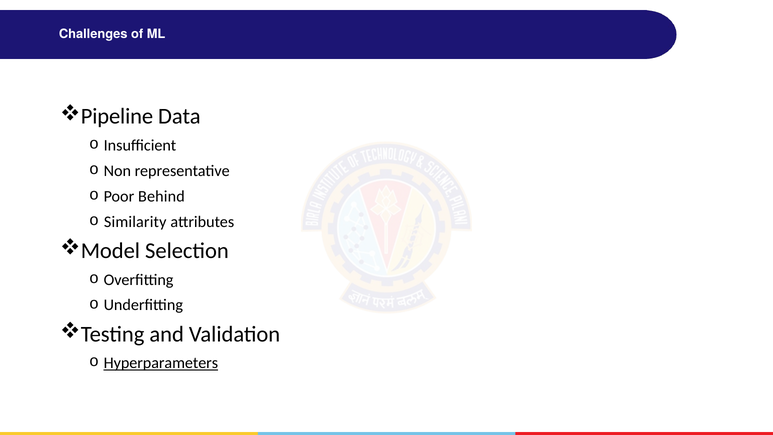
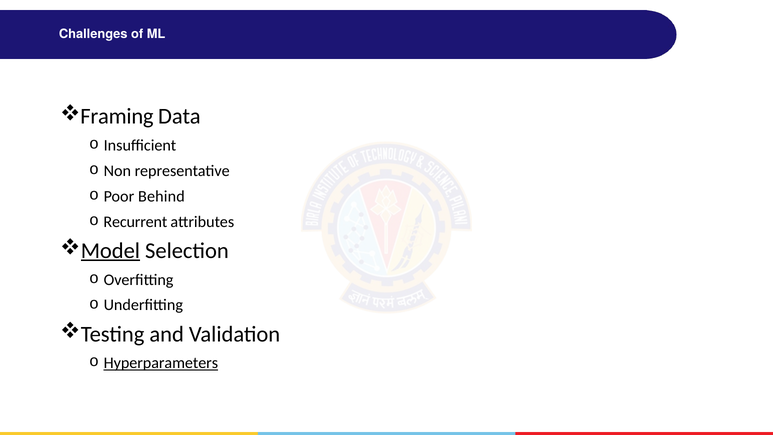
Pipeline: Pipeline -> Framing
Similarity: Similarity -> Recurrent
Model underline: none -> present
